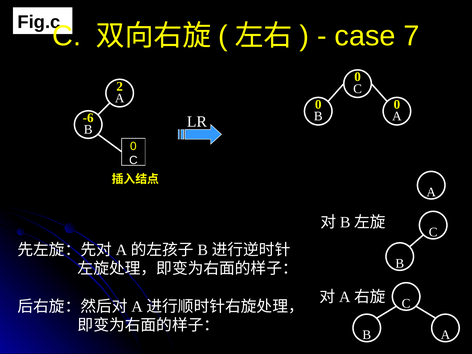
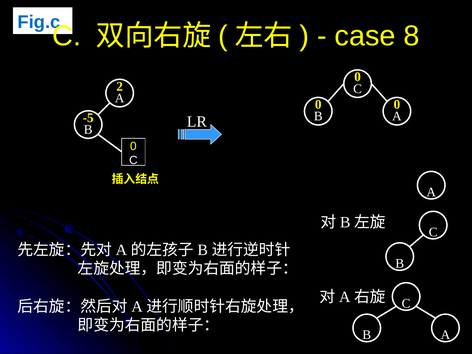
Fig.c colour: black -> blue
7: 7 -> 8
-6: -6 -> -5
